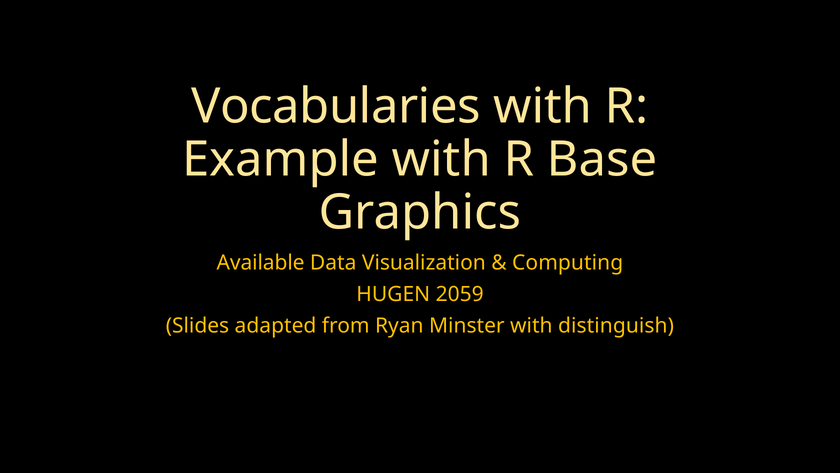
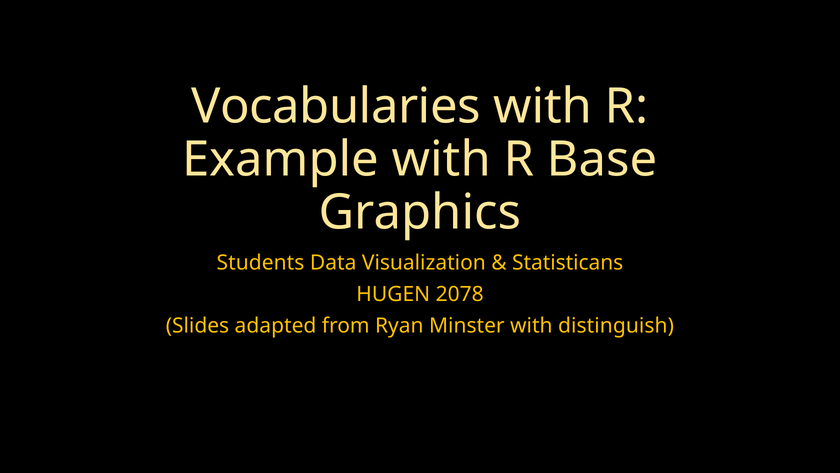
Available: Available -> Students
Computing: Computing -> Statisticans
2059: 2059 -> 2078
